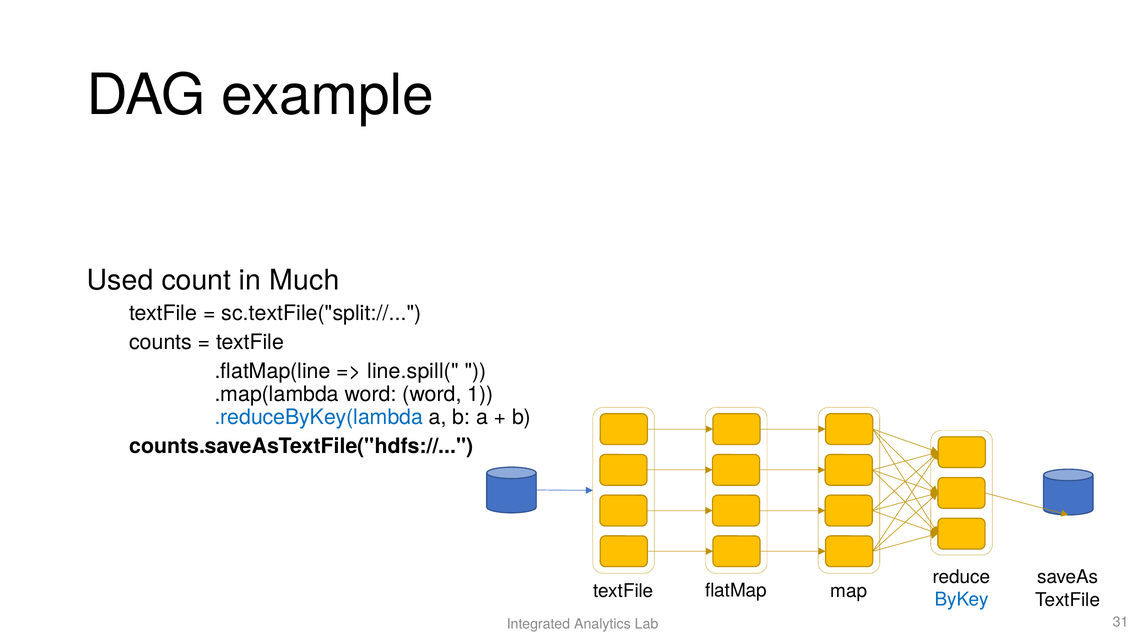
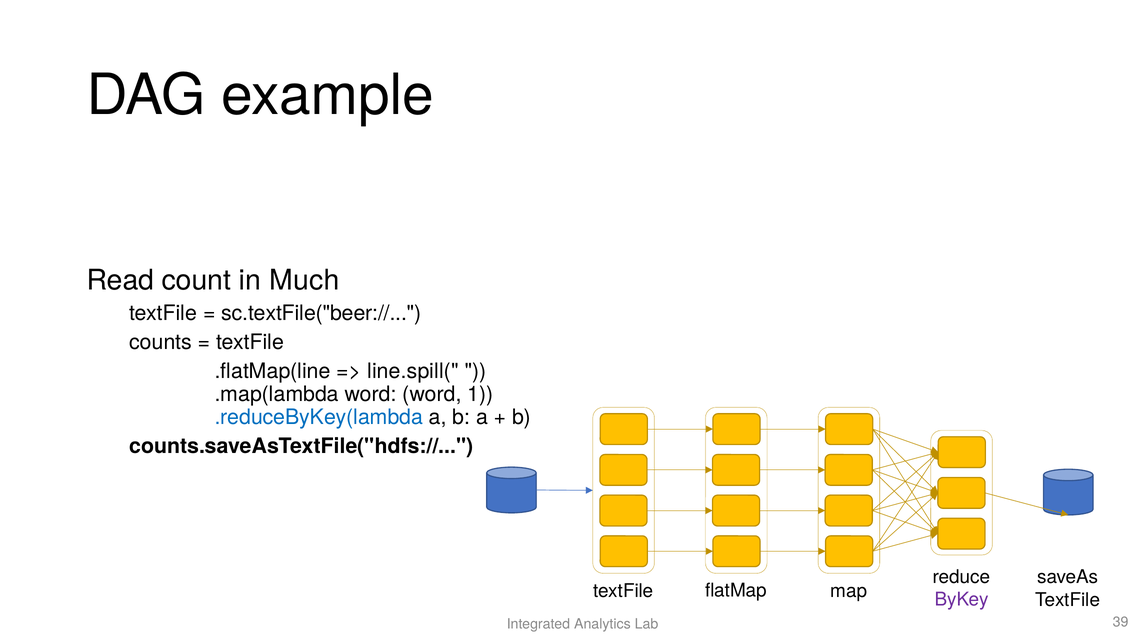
Used: Used -> Read
sc.textFile("split://: sc.textFile("split:// -> sc.textFile("beer://
ByKey colour: blue -> purple
31: 31 -> 39
